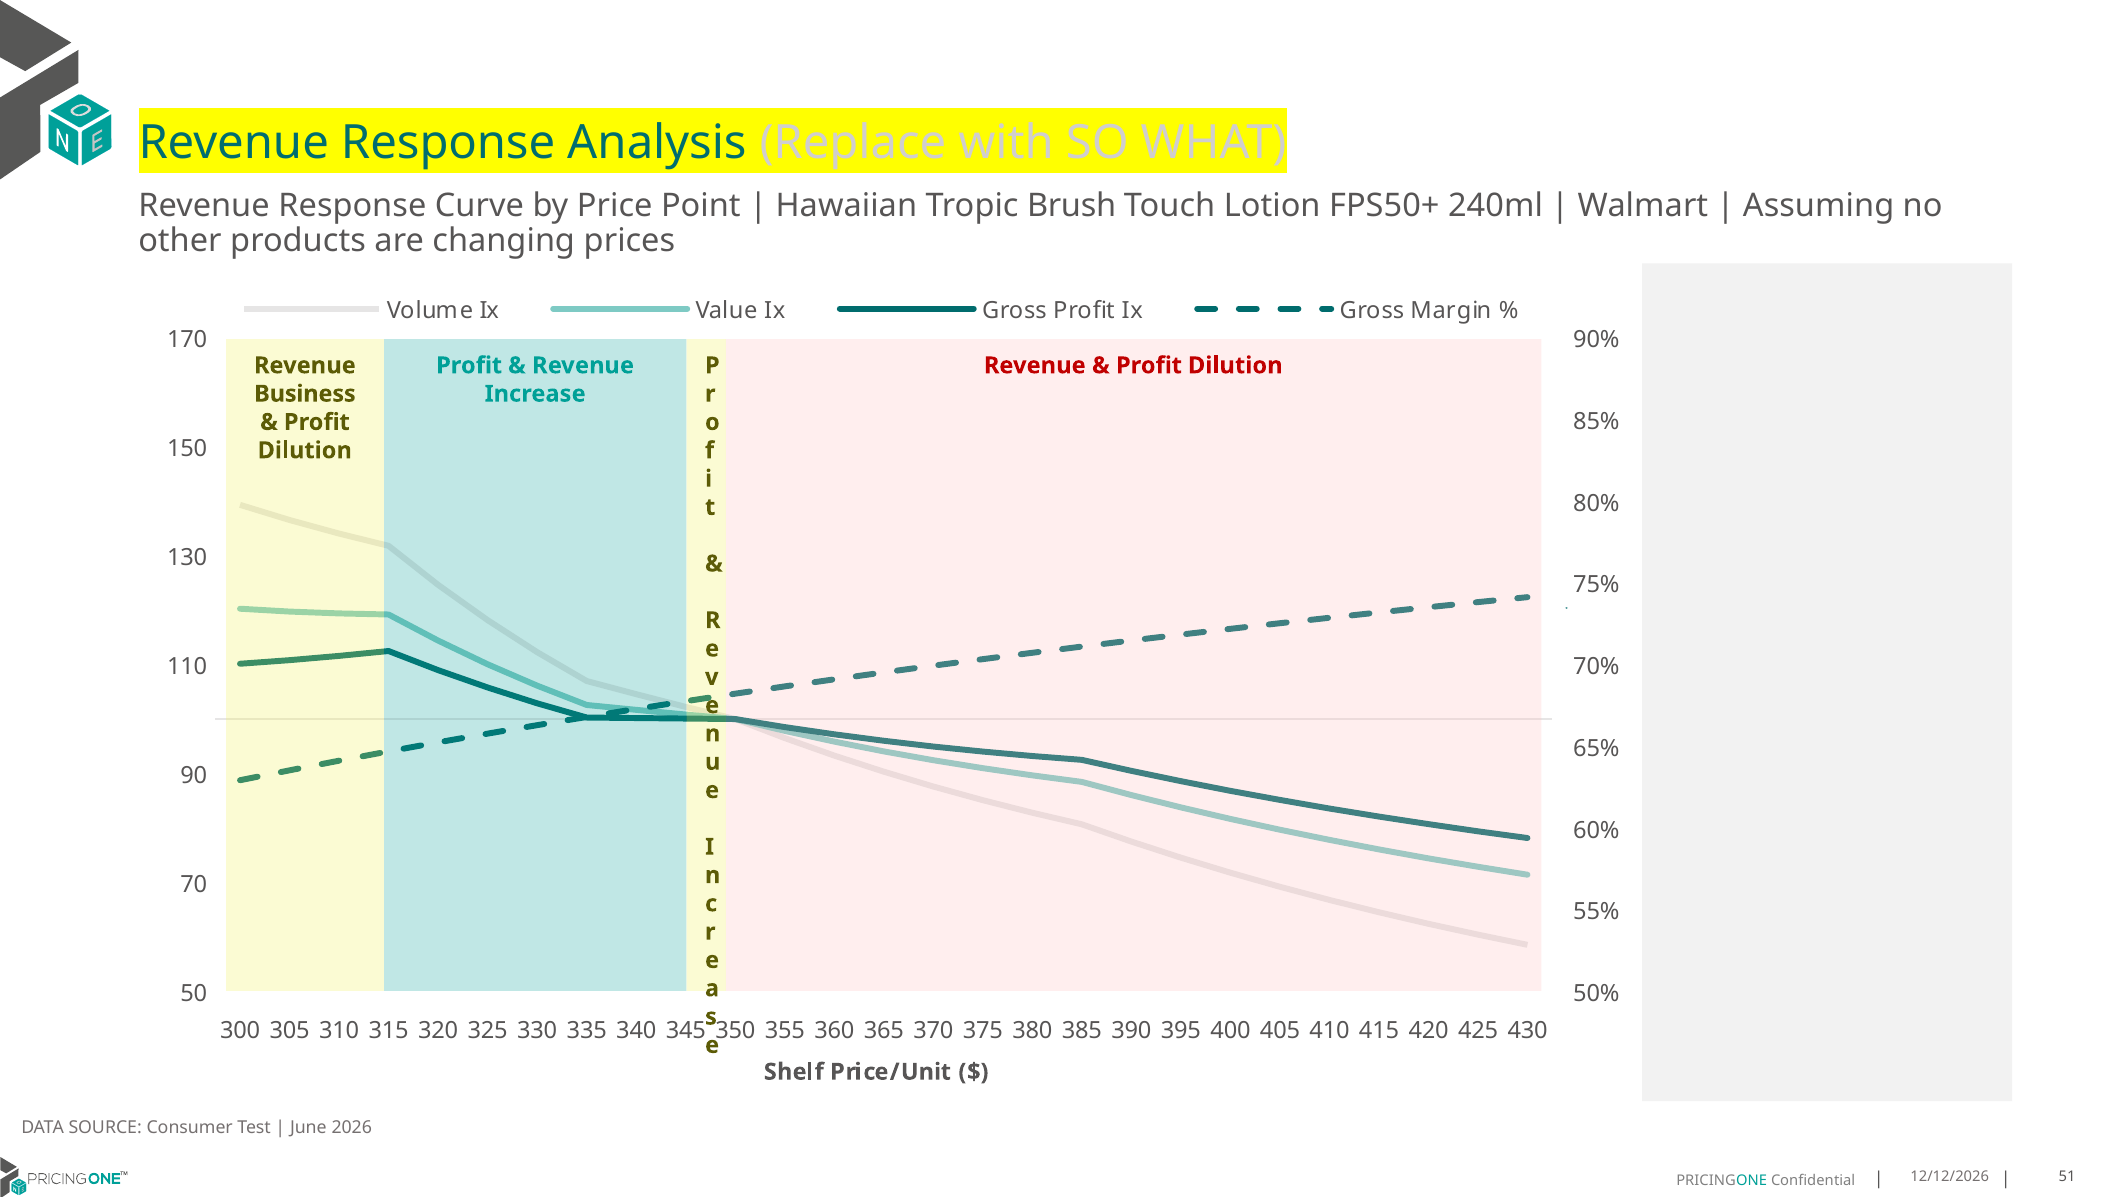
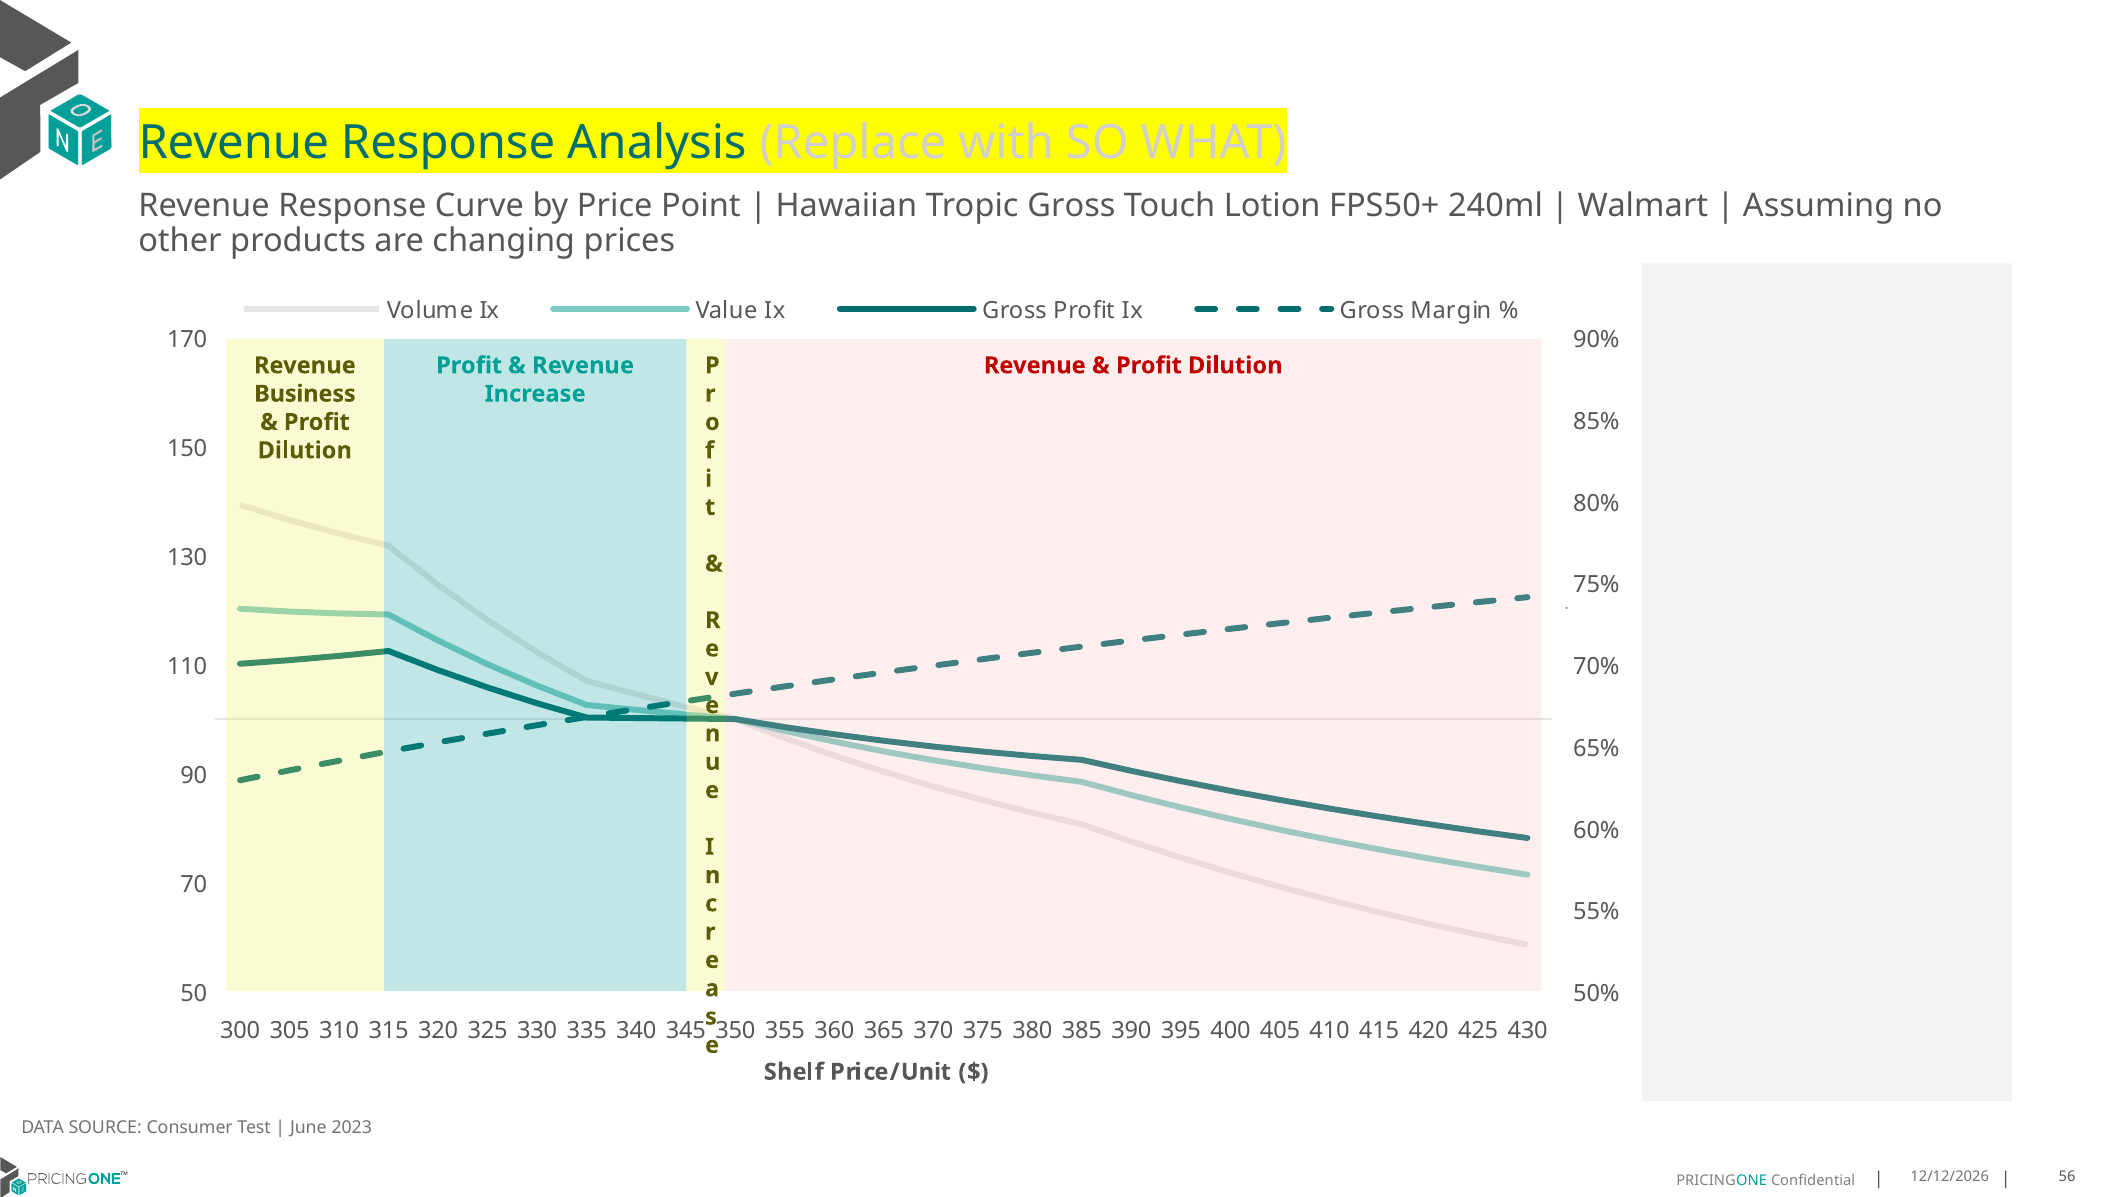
Tropic Brush: Brush -> Gross
2026: 2026 -> 2023
51: 51 -> 56
